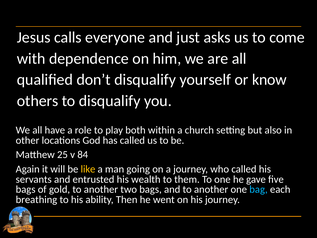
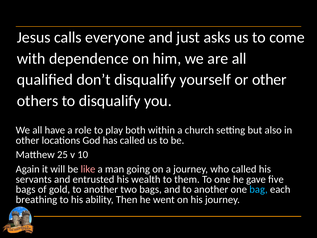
or know: know -> other
84: 84 -> 10
like colour: yellow -> pink
